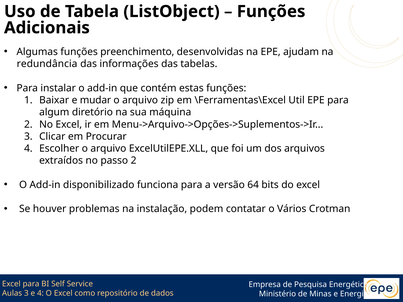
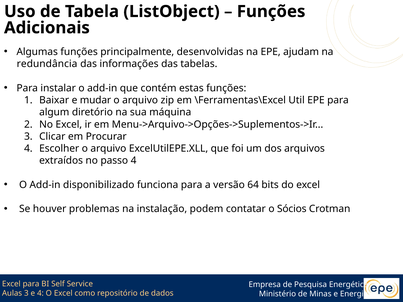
preenchimento: preenchimento -> principalmente
passo 2: 2 -> 4
Vários: Vários -> Sócios
